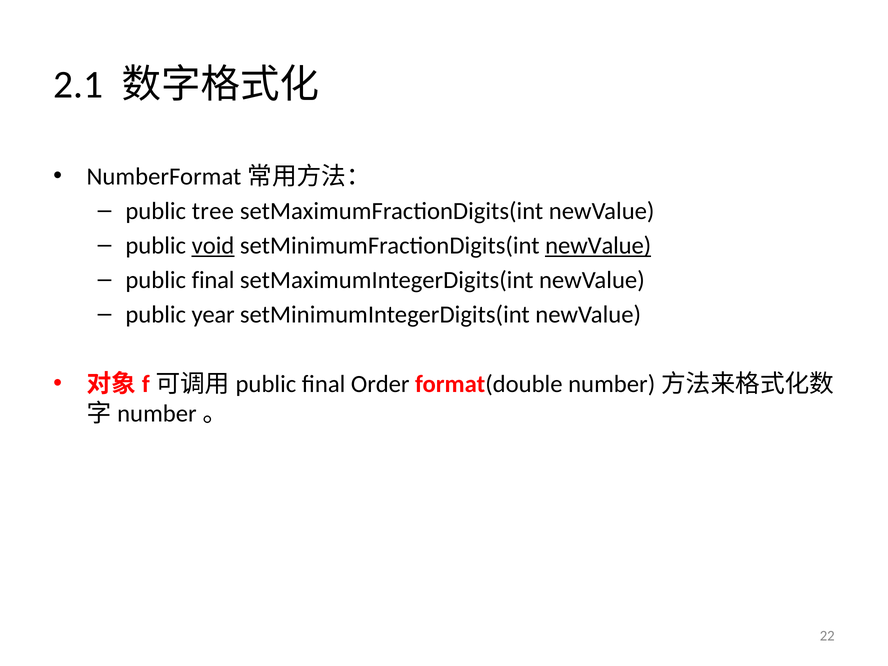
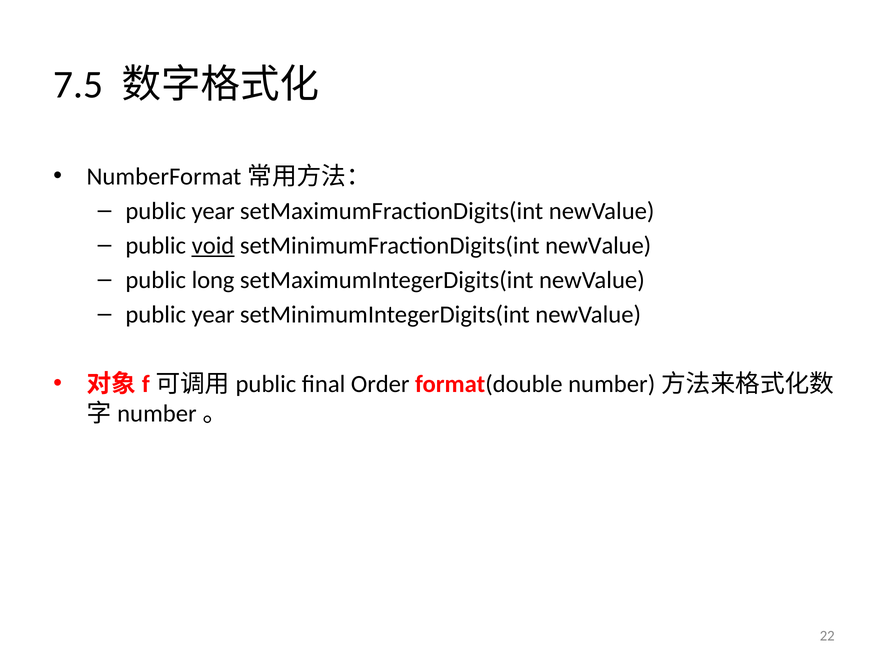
2.1: 2.1 -> 7.5
tree at (213, 211): tree -> year
newValue at (598, 246) underline: present -> none
public final: final -> long
